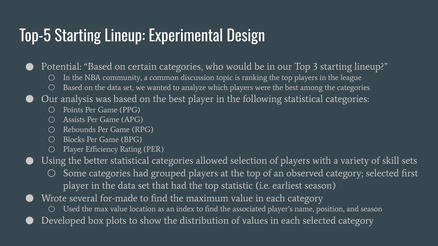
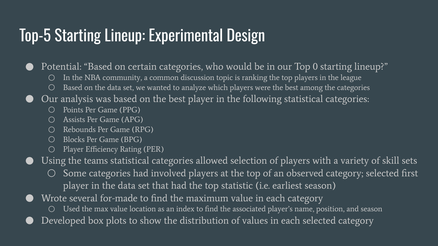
3: 3 -> 0
better: better -> teams
grouped: grouped -> involved
